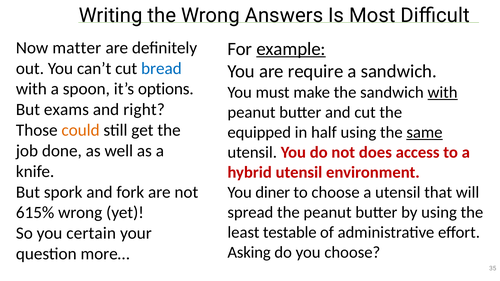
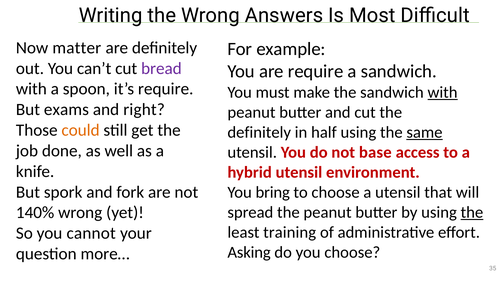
example underline: present -> none
bread colour: blue -> purple
it’s options: options -> require
equipped at (259, 132): equipped -> definitely
does: does -> base
diner: diner -> bring
the at (472, 212) underline: none -> present
615%: 615% -> 140%
testable: testable -> training
certain: certain -> cannot
